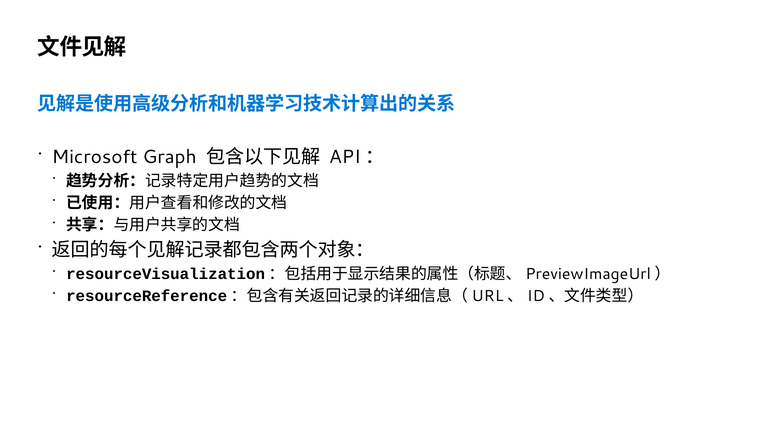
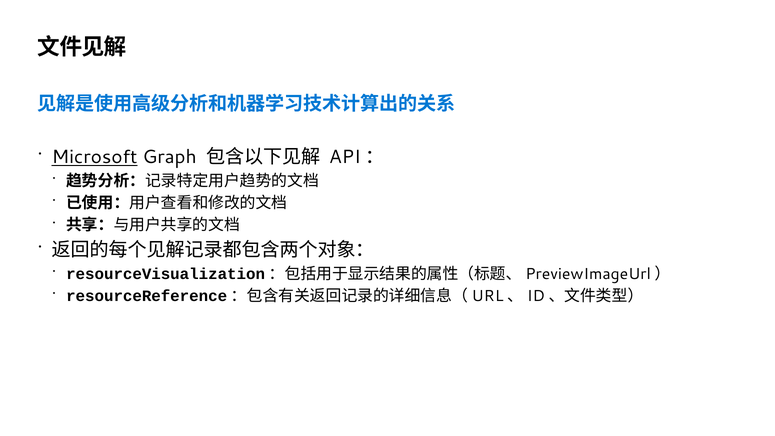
Microsoft underline: none -> present
